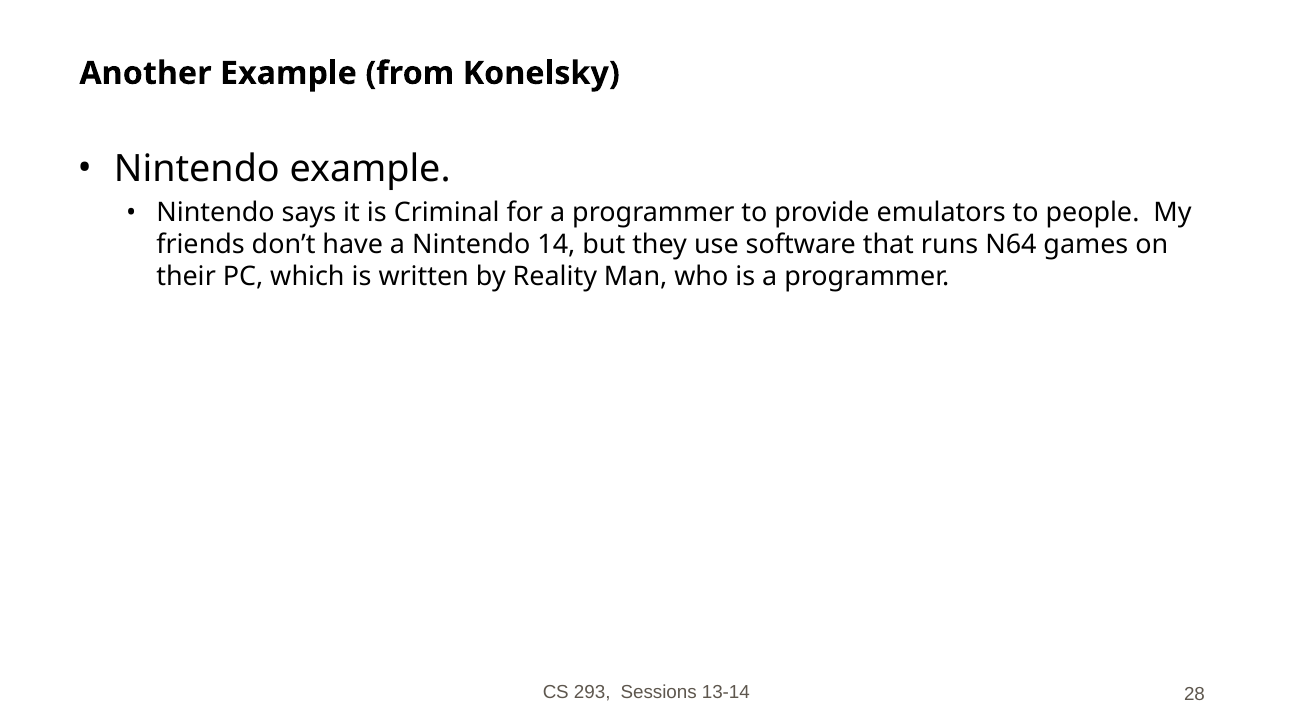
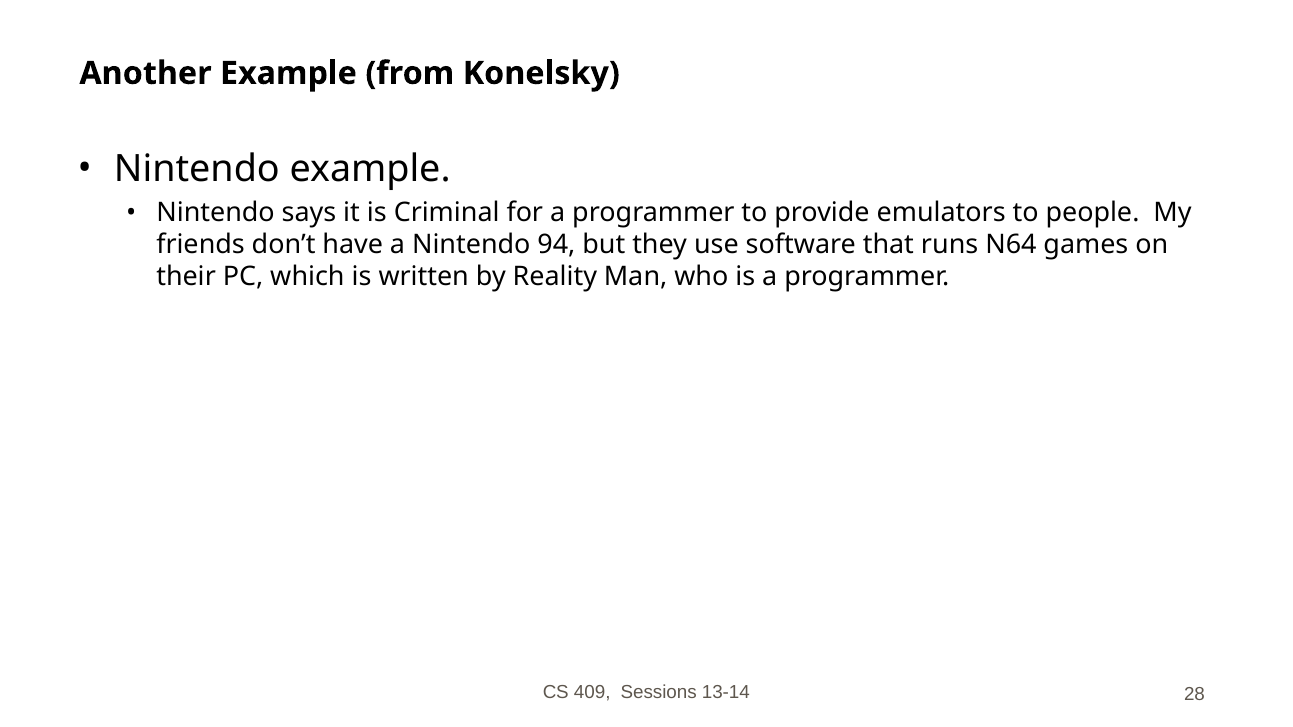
14: 14 -> 94
293: 293 -> 409
